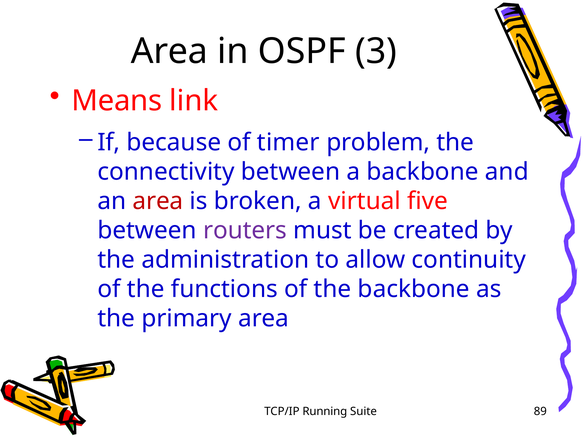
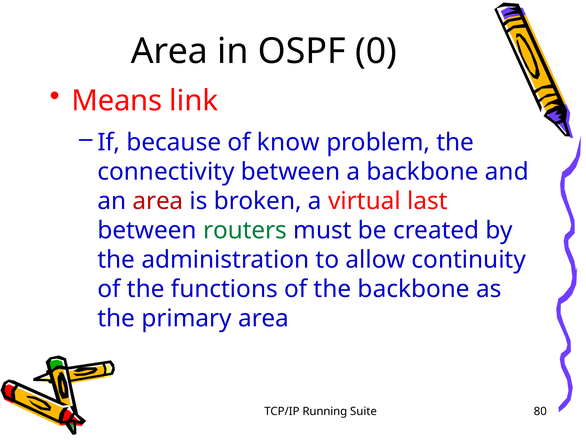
3: 3 -> 0
timer: timer -> know
five: five -> last
routers colour: purple -> green
89: 89 -> 80
